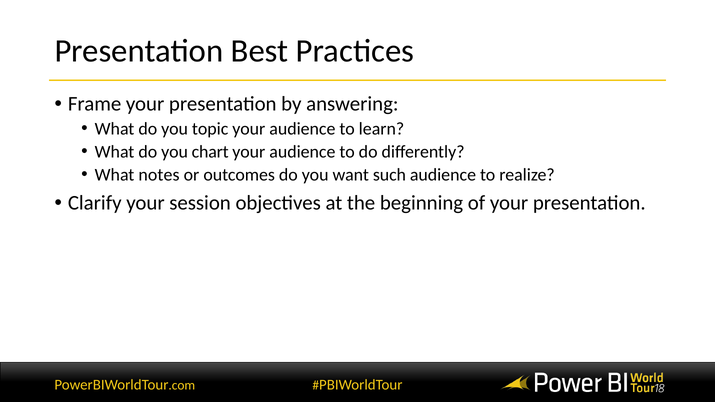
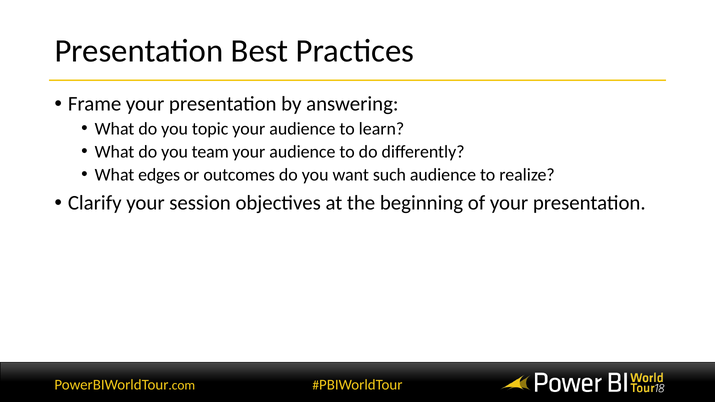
chart: chart -> team
notes: notes -> edges
